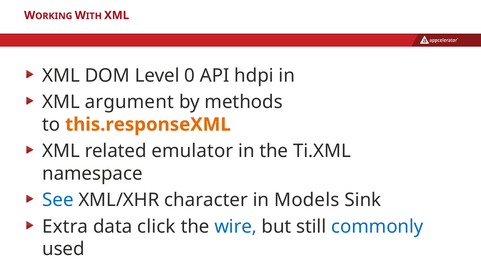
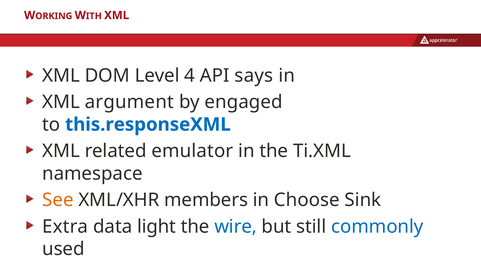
0: 0 -> 4
hdpi: hdpi -> says
methods: methods -> engaged
this.responseXML colour: orange -> blue
See colour: blue -> orange
character: character -> members
Models: Models -> Choose
click: click -> light
